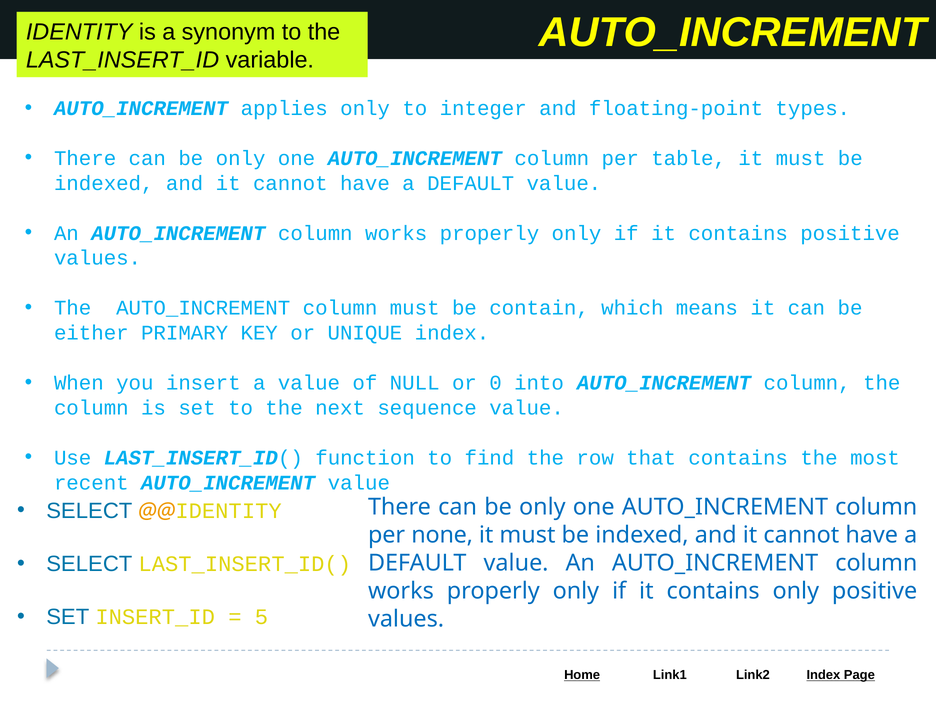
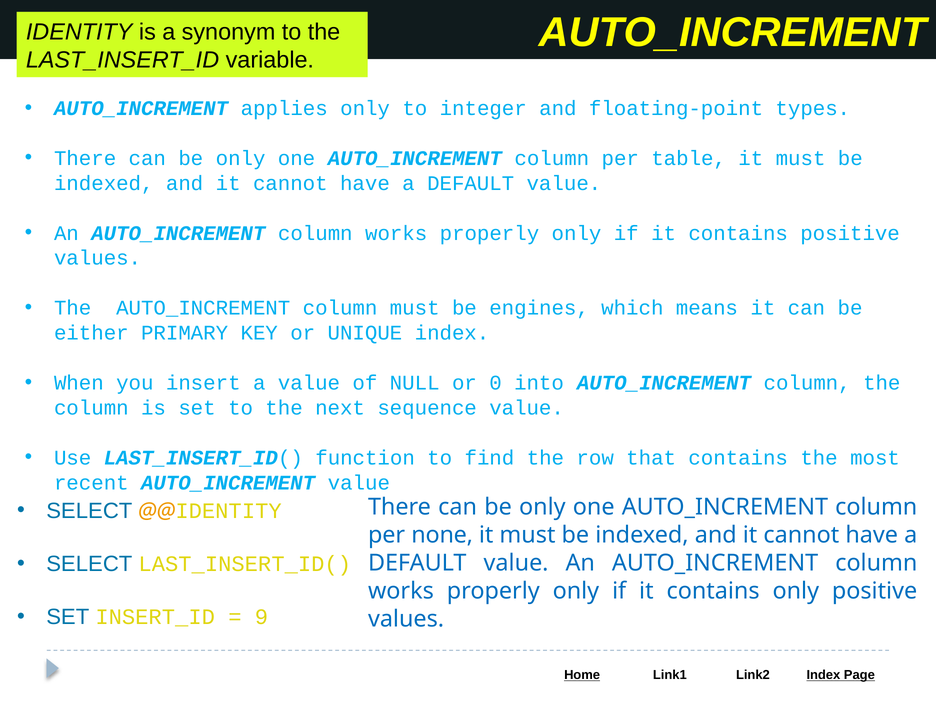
contain: contain -> engines
5: 5 -> 9
